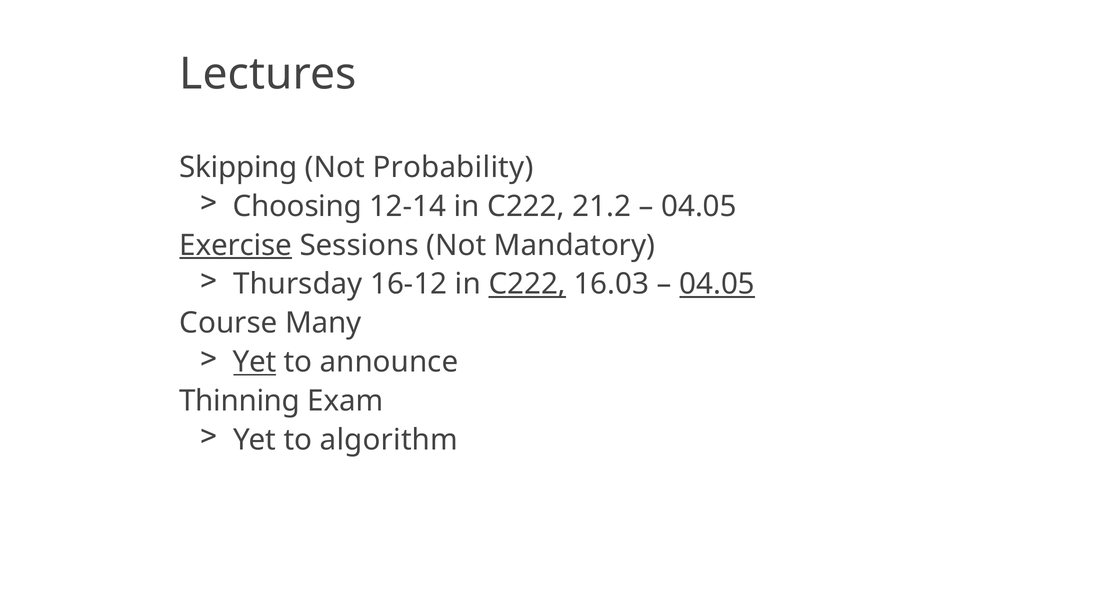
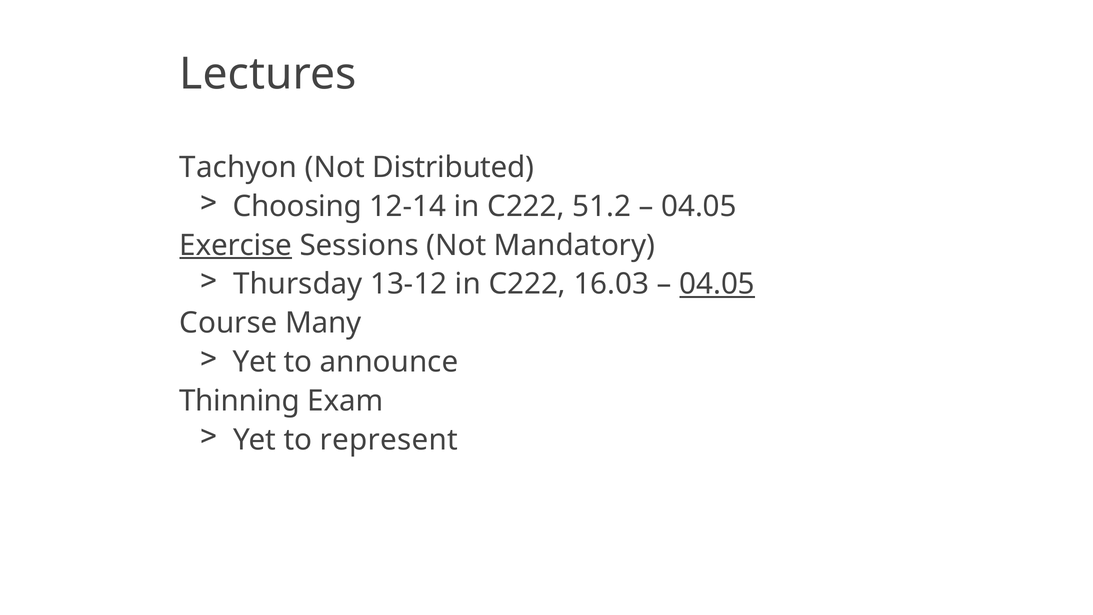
Skipping: Skipping -> Tachyon
Probability: Probability -> Distributed
21.2: 21.2 -> 51.2
16-12: 16-12 -> 13-12
C222 at (527, 284) underline: present -> none
Yet at (255, 362) underline: present -> none
algorithm: algorithm -> represent
